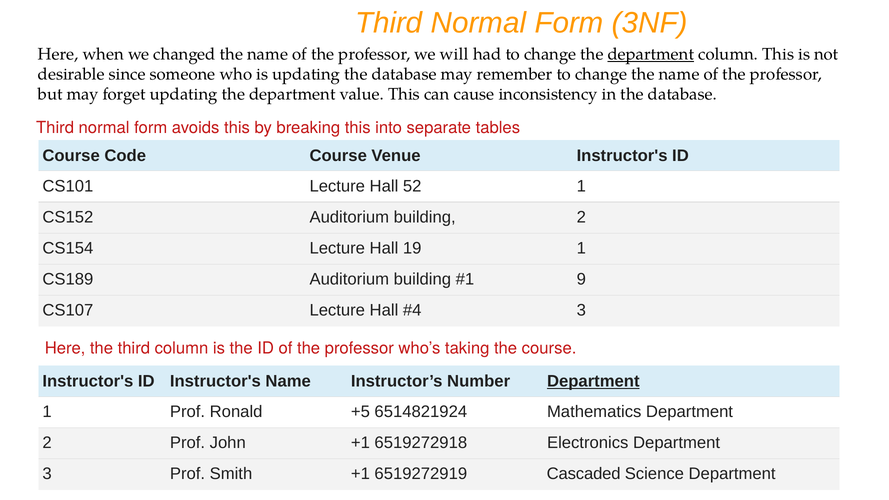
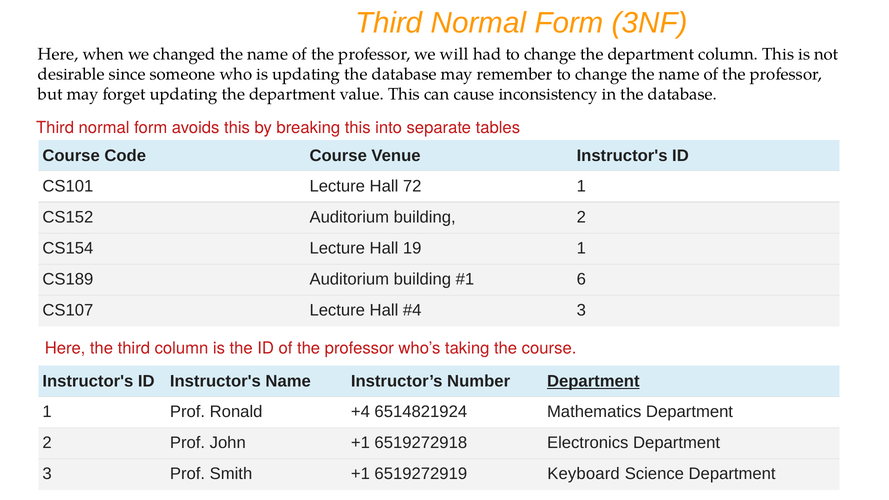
department at (651, 54) underline: present -> none
52: 52 -> 72
9: 9 -> 6
+5: +5 -> +4
Cascaded: Cascaded -> Keyboard
